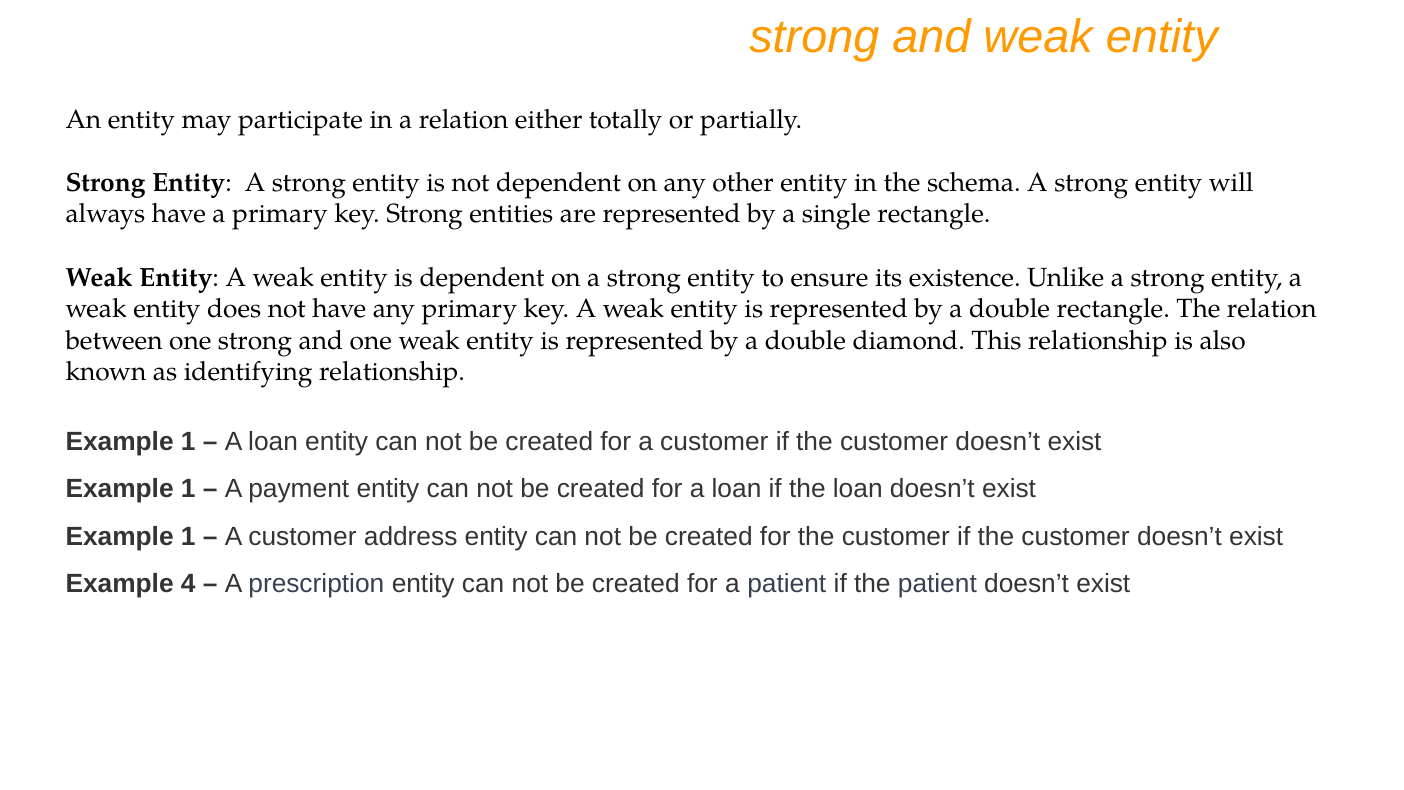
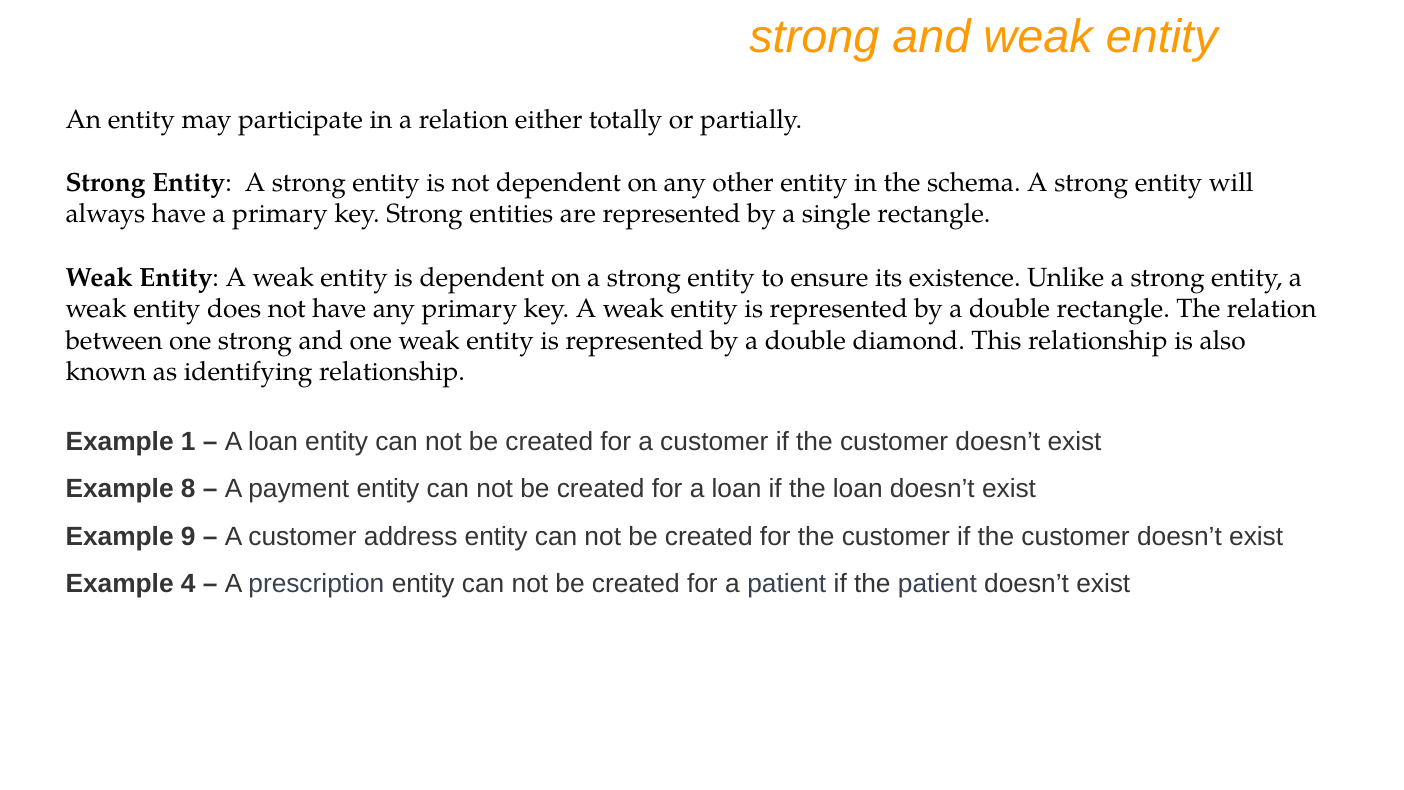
1 at (188, 489): 1 -> 8
1 at (188, 537): 1 -> 9
